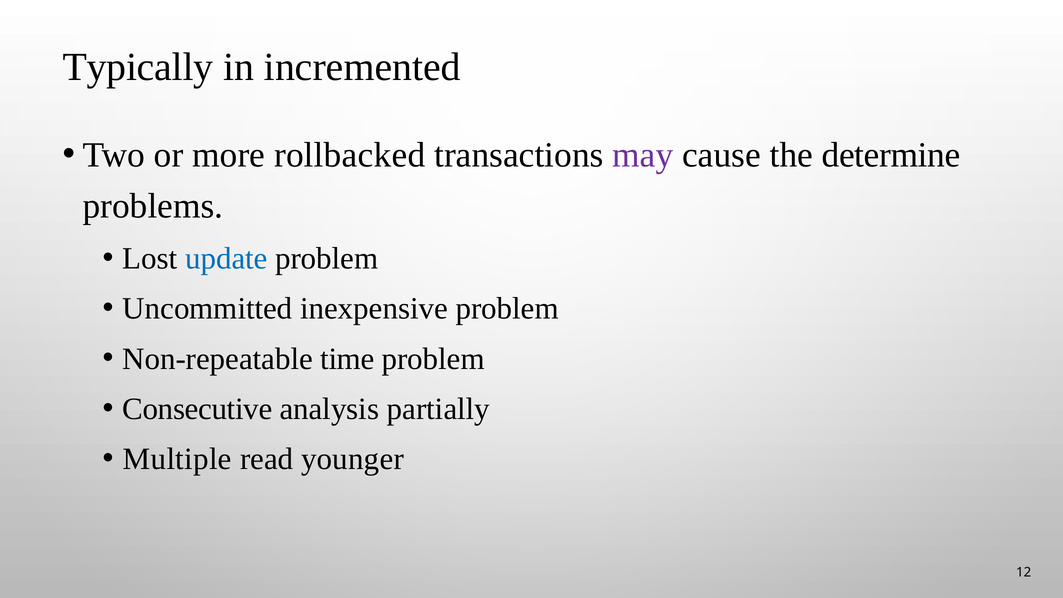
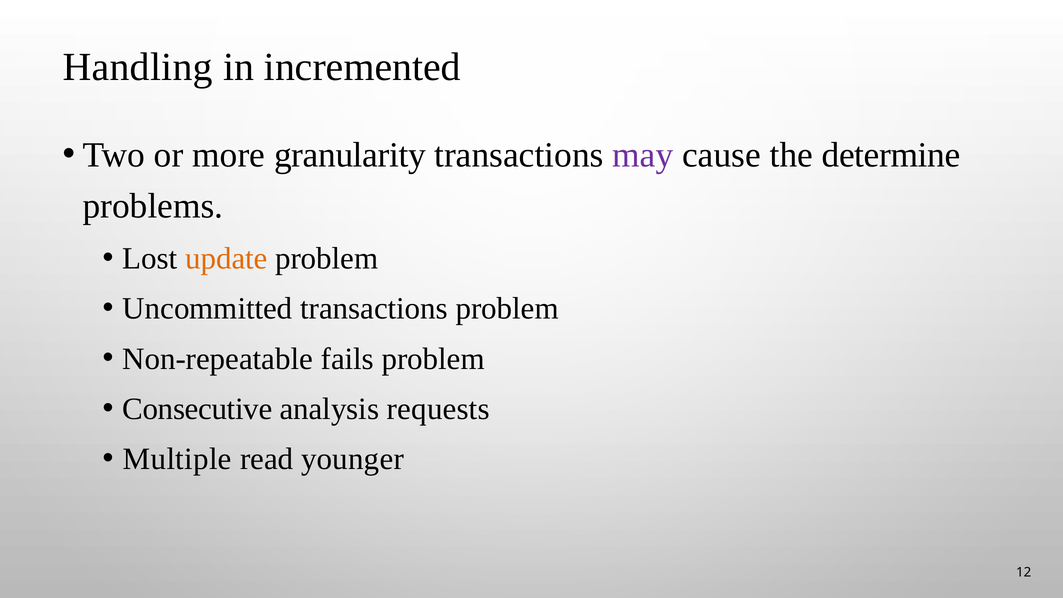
Typically: Typically -> Handling
rollbacked: rollbacked -> granularity
update colour: blue -> orange
Uncommitted inexpensive: inexpensive -> transactions
time: time -> fails
partially: partially -> requests
